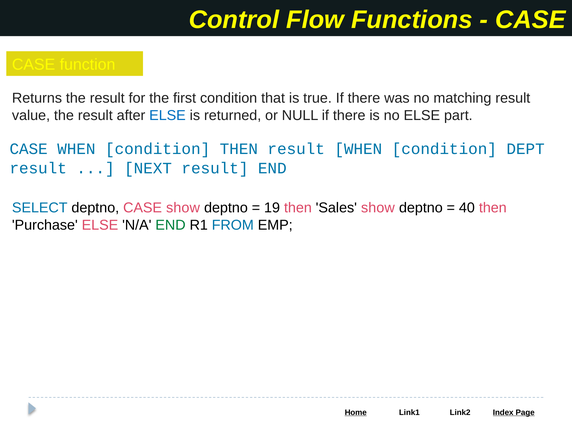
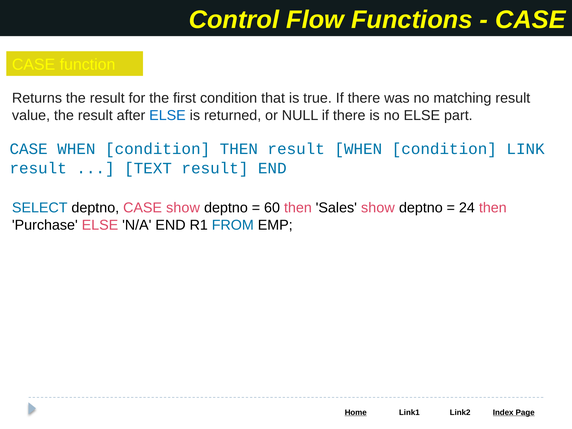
DEPT: DEPT -> LINK
NEXT: NEXT -> TEXT
19: 19 -> 60
40: 40 -> 24
END at (170, 225) colour: green -> black
